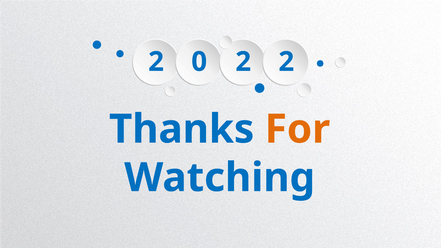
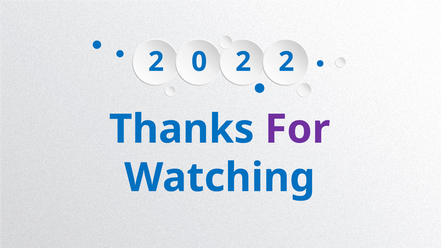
For colour: orange -> purple
